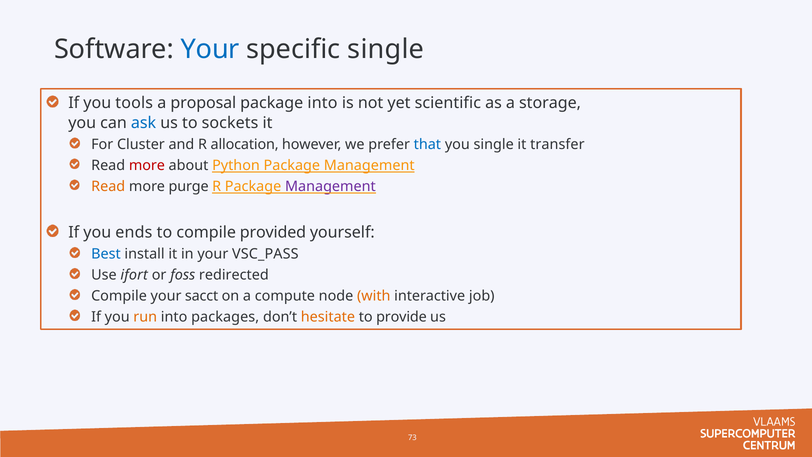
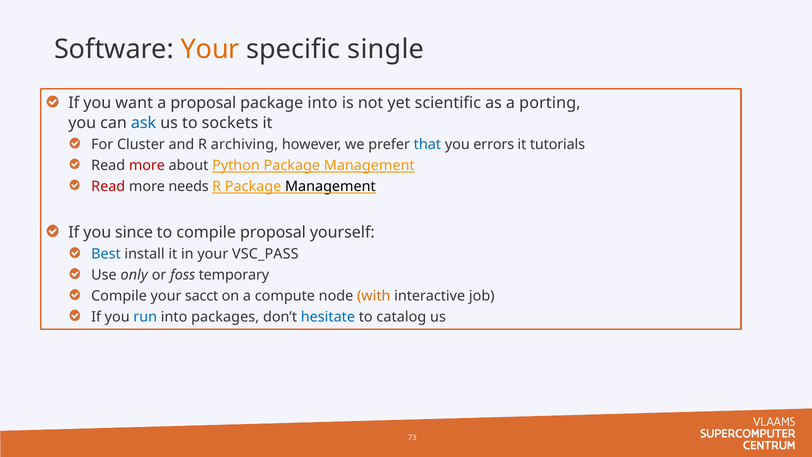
Your at (210, 50) colour: blue -> orange
tools: tools -> want
storage: storage -> porting
allocation: allocation -> archiving
you single: single -> errors
transfer: transfer -> tutorials
Read at (108, 186) colour: orange -> red
purge: purge -> needs
Management at (330, 186) colour: purple -> black
ends: ends -> since
compile provided: provided -> proposal
ifort: ifort -> only
redirected: redirected -> temporary
run colour: orange -> blue
hesitate colour: orange -> blue
provide: provide -> catalog
